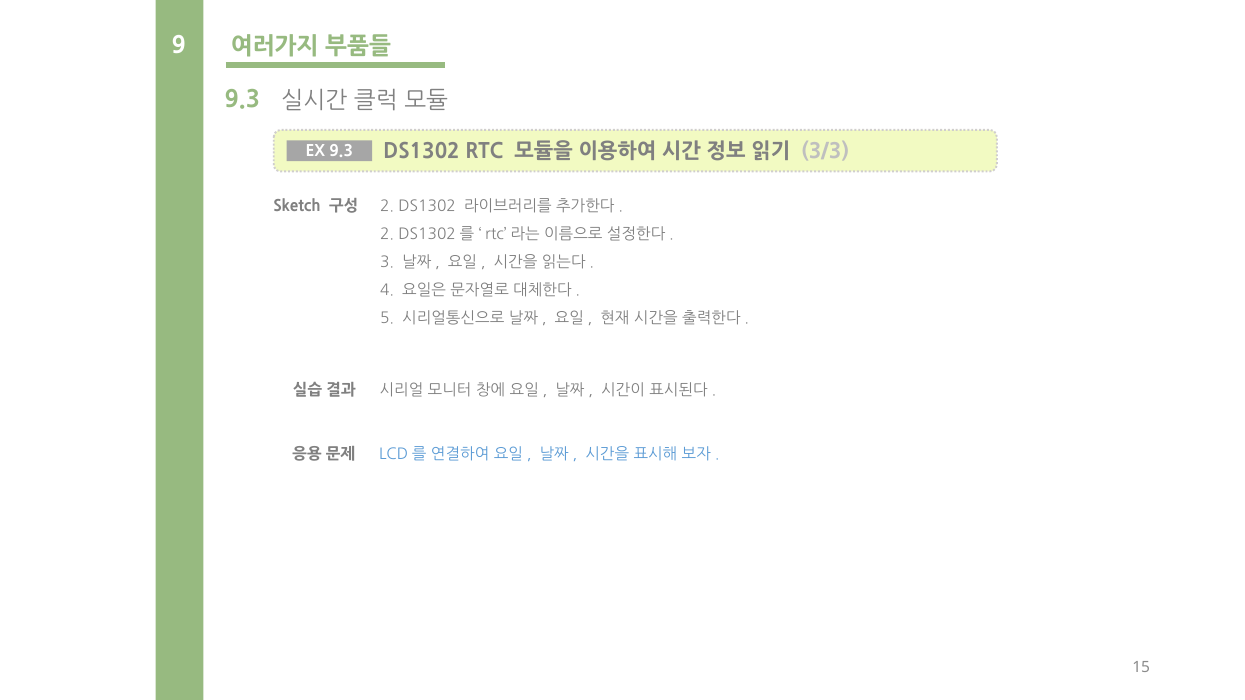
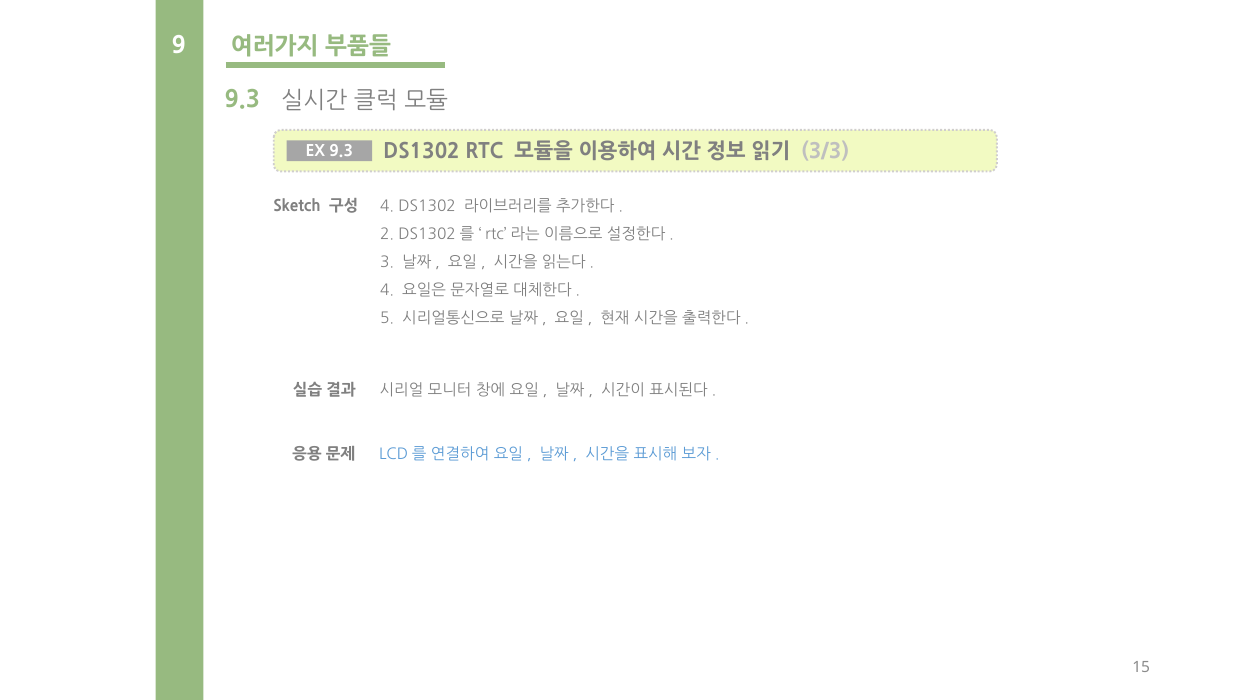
2 at (387, 206): 2 -> 4
